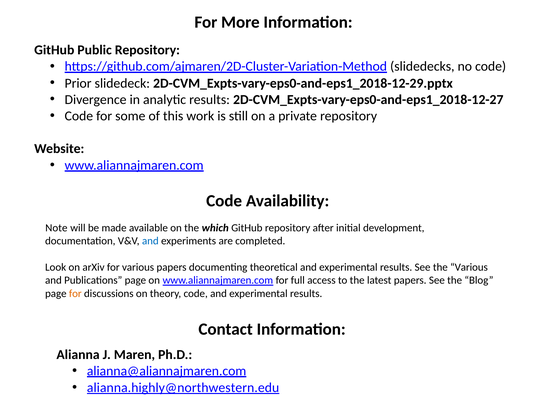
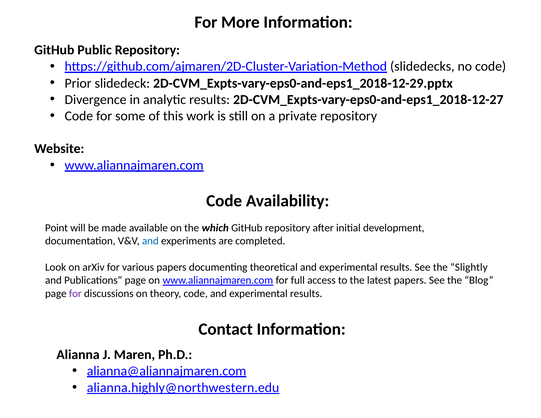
Note: Note -> Point
the Various: Various -> Slightly
for at (75, 294) colour: orange -> purple
